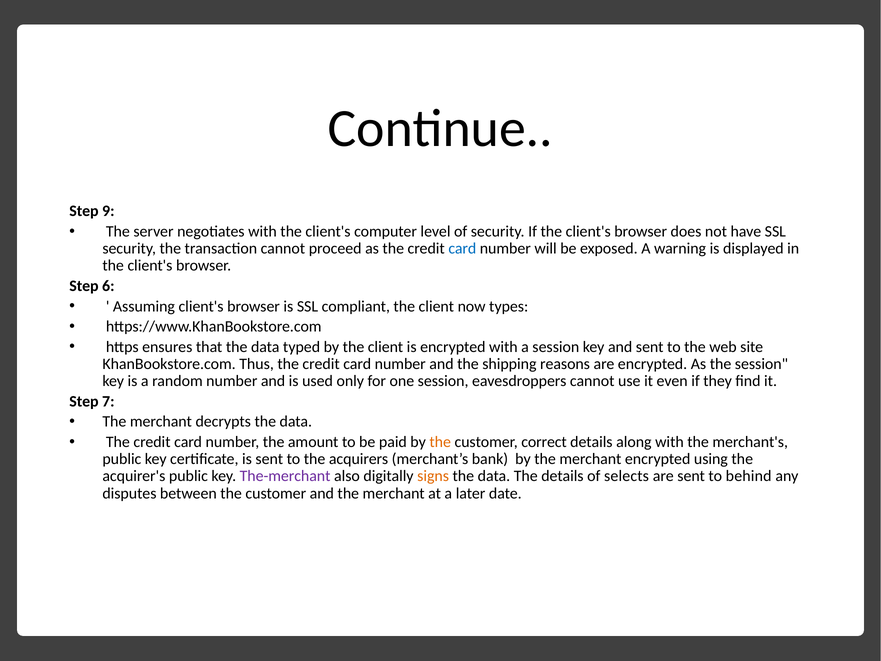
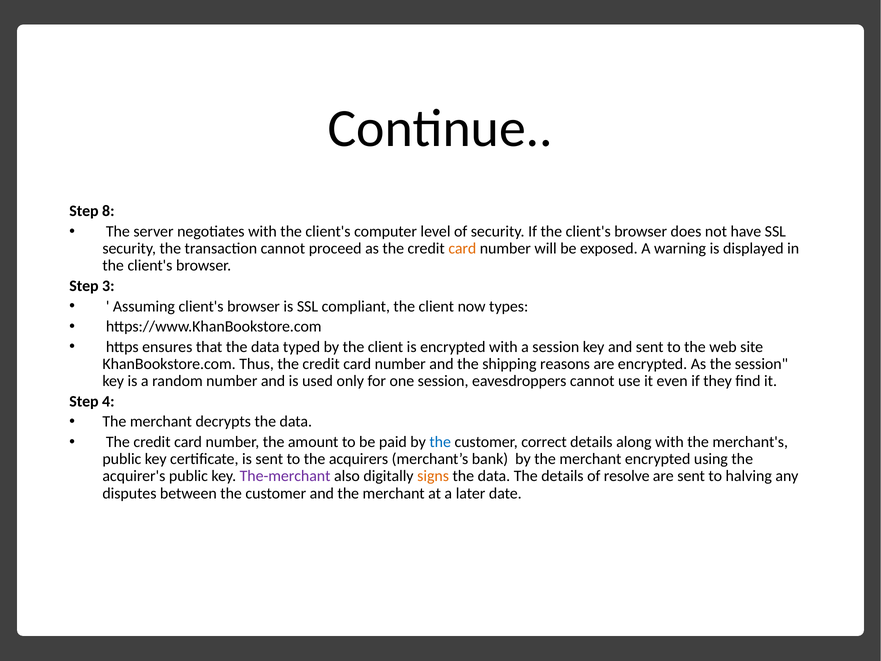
9: 9 -> 8
card at (462, 248) colour: blue -> orange
6: 6 -> 3
7: 7 -> 4
the at (440, 442) colour: orange -> blue
selects: selects -> resolve
behind: behind -> halving
